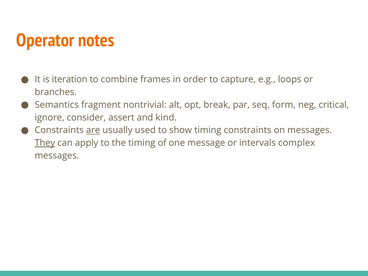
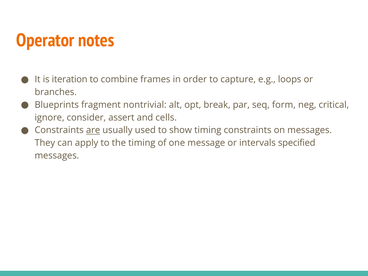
Semantics: Semantics -> Blueprints
kind: kind -> cells
They underline: present -> none
complex: complex -> specified
